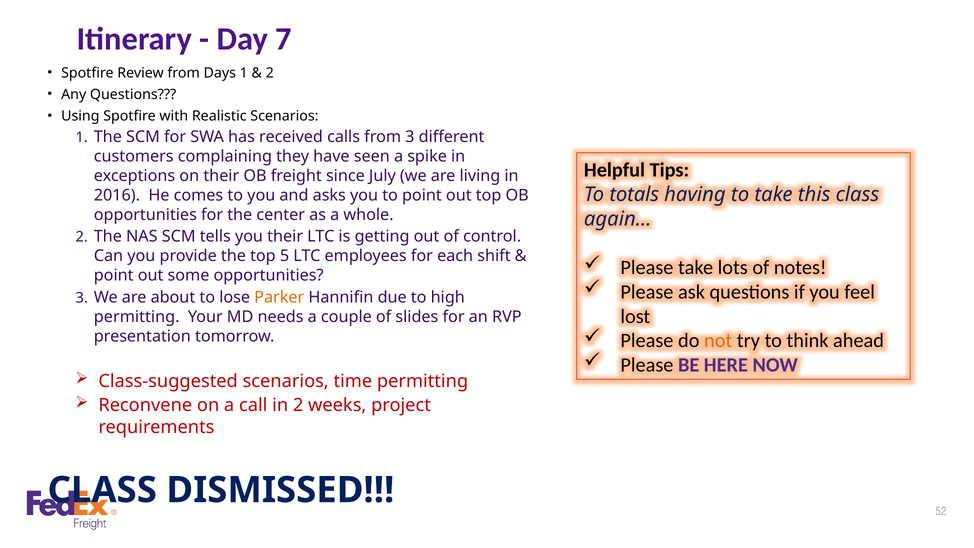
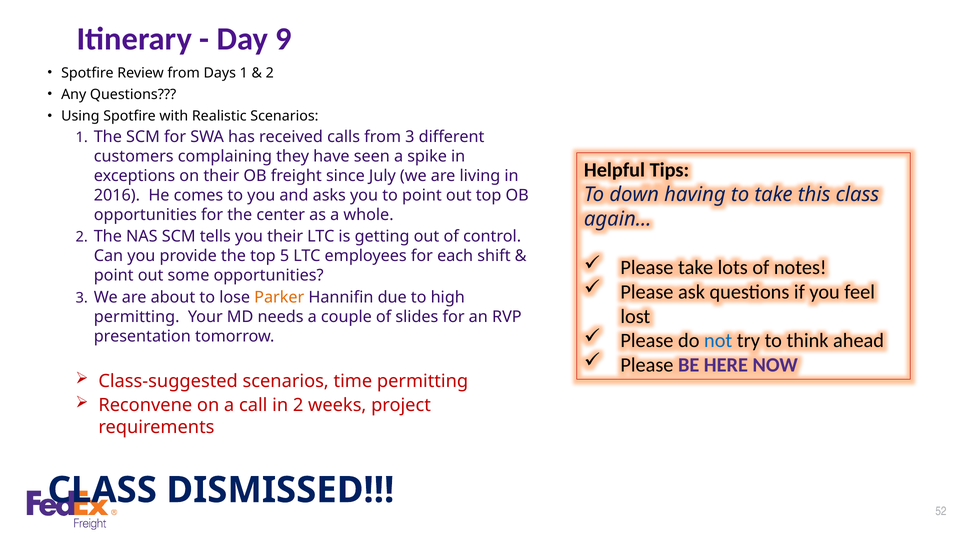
7: 7 -> 9
totals: totals -> down
not colour: orange -> blue
